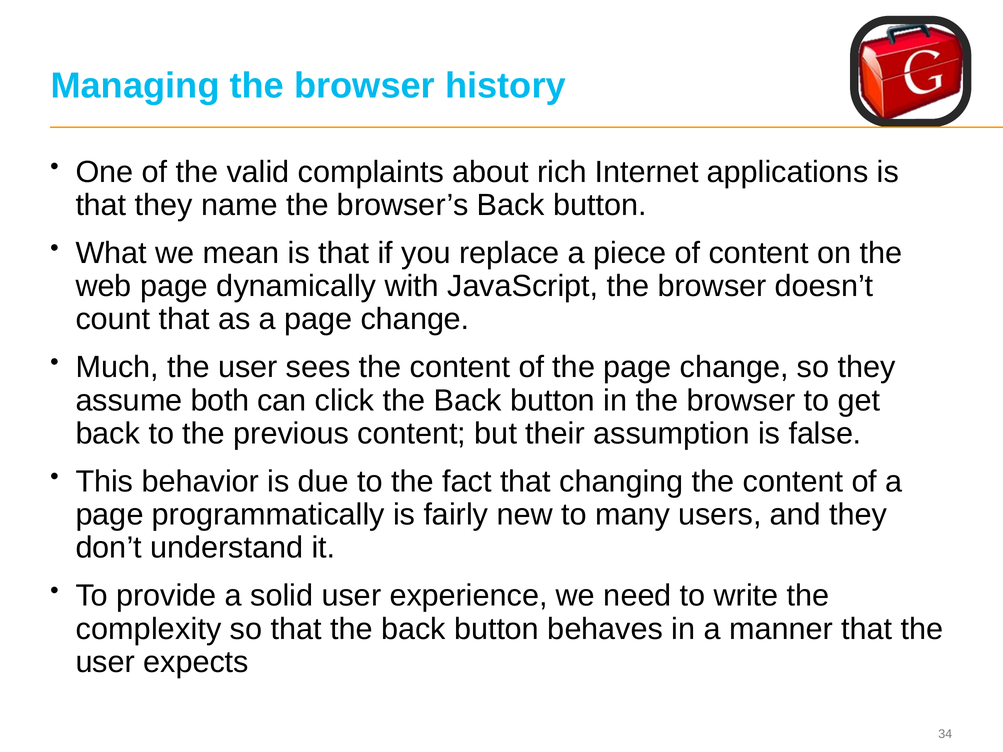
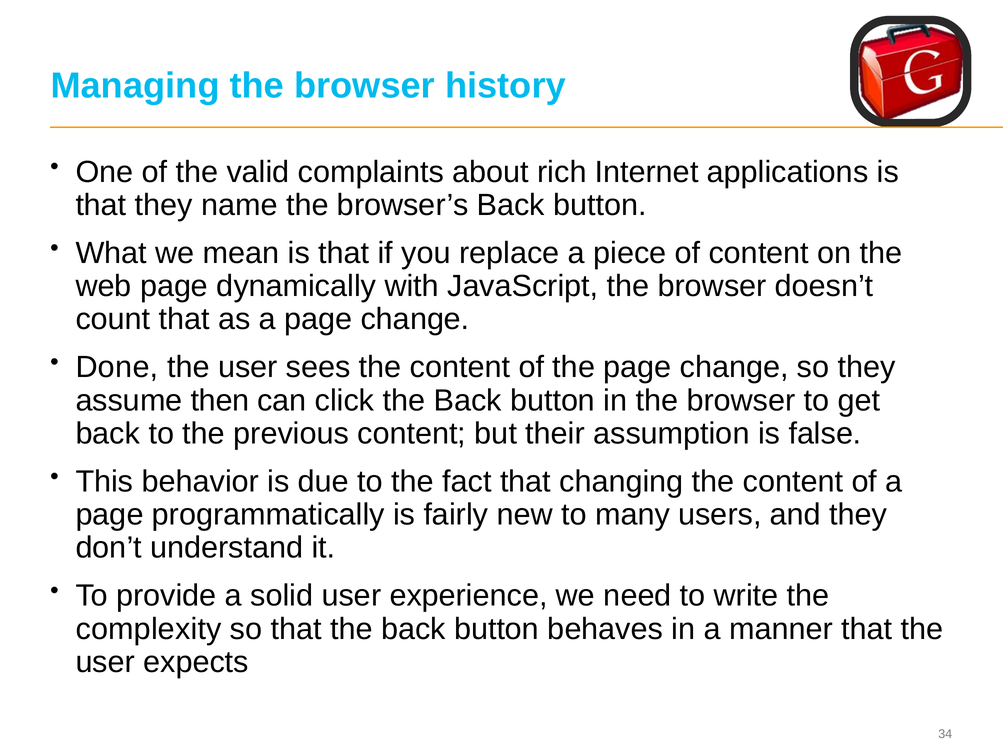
Much: Much -> Done
both: both -> then
